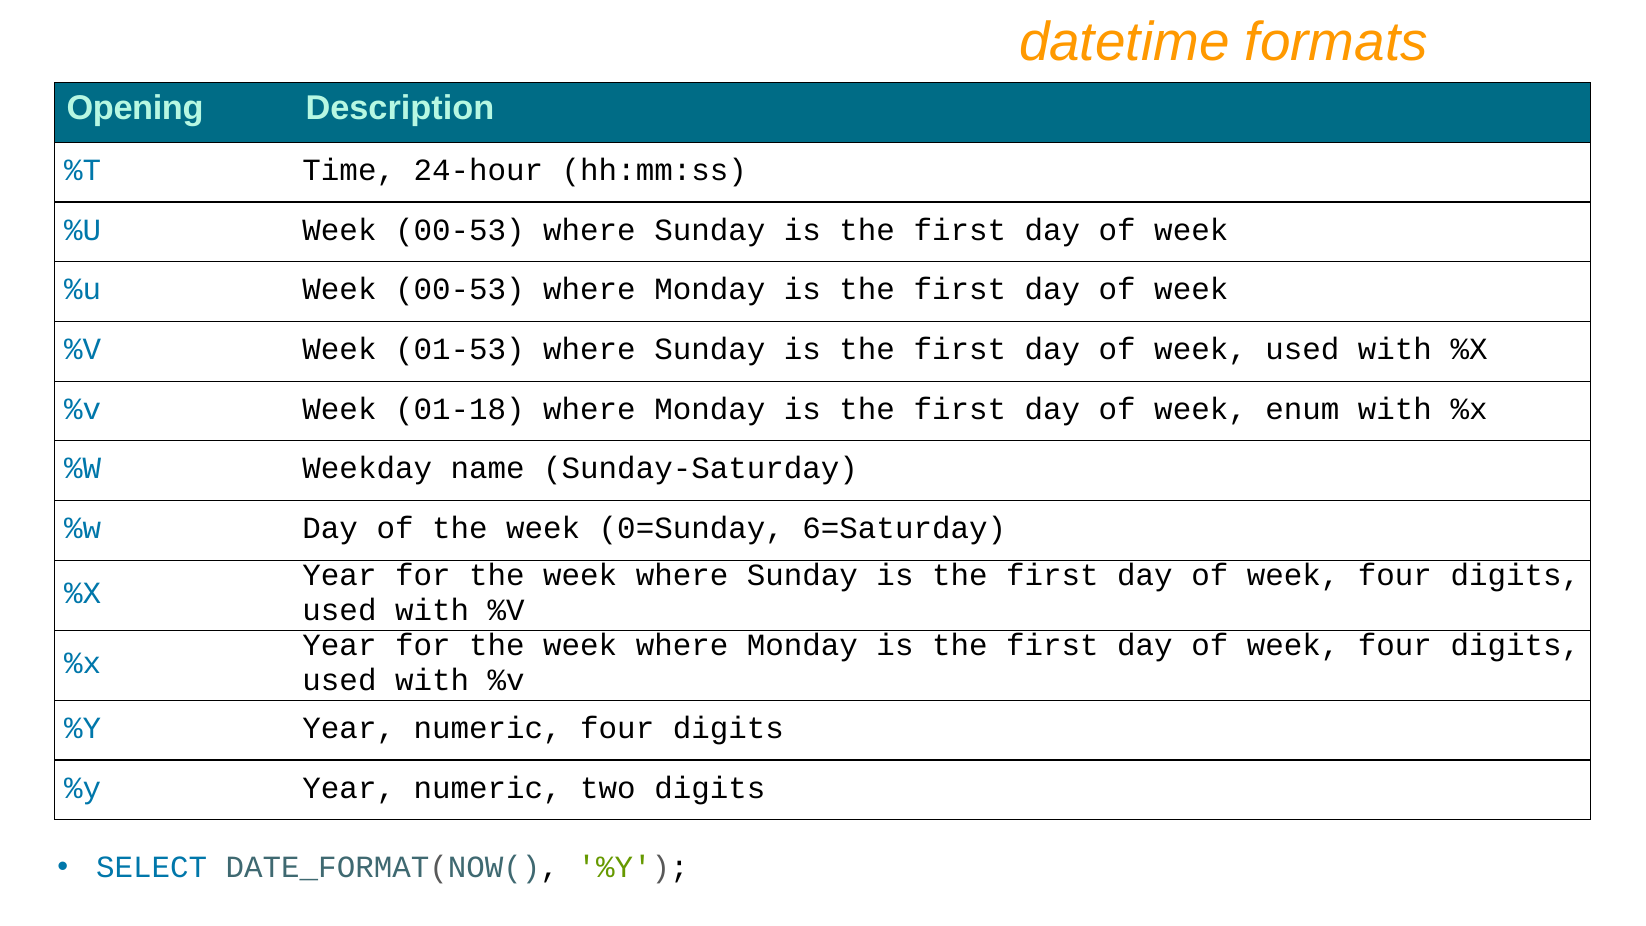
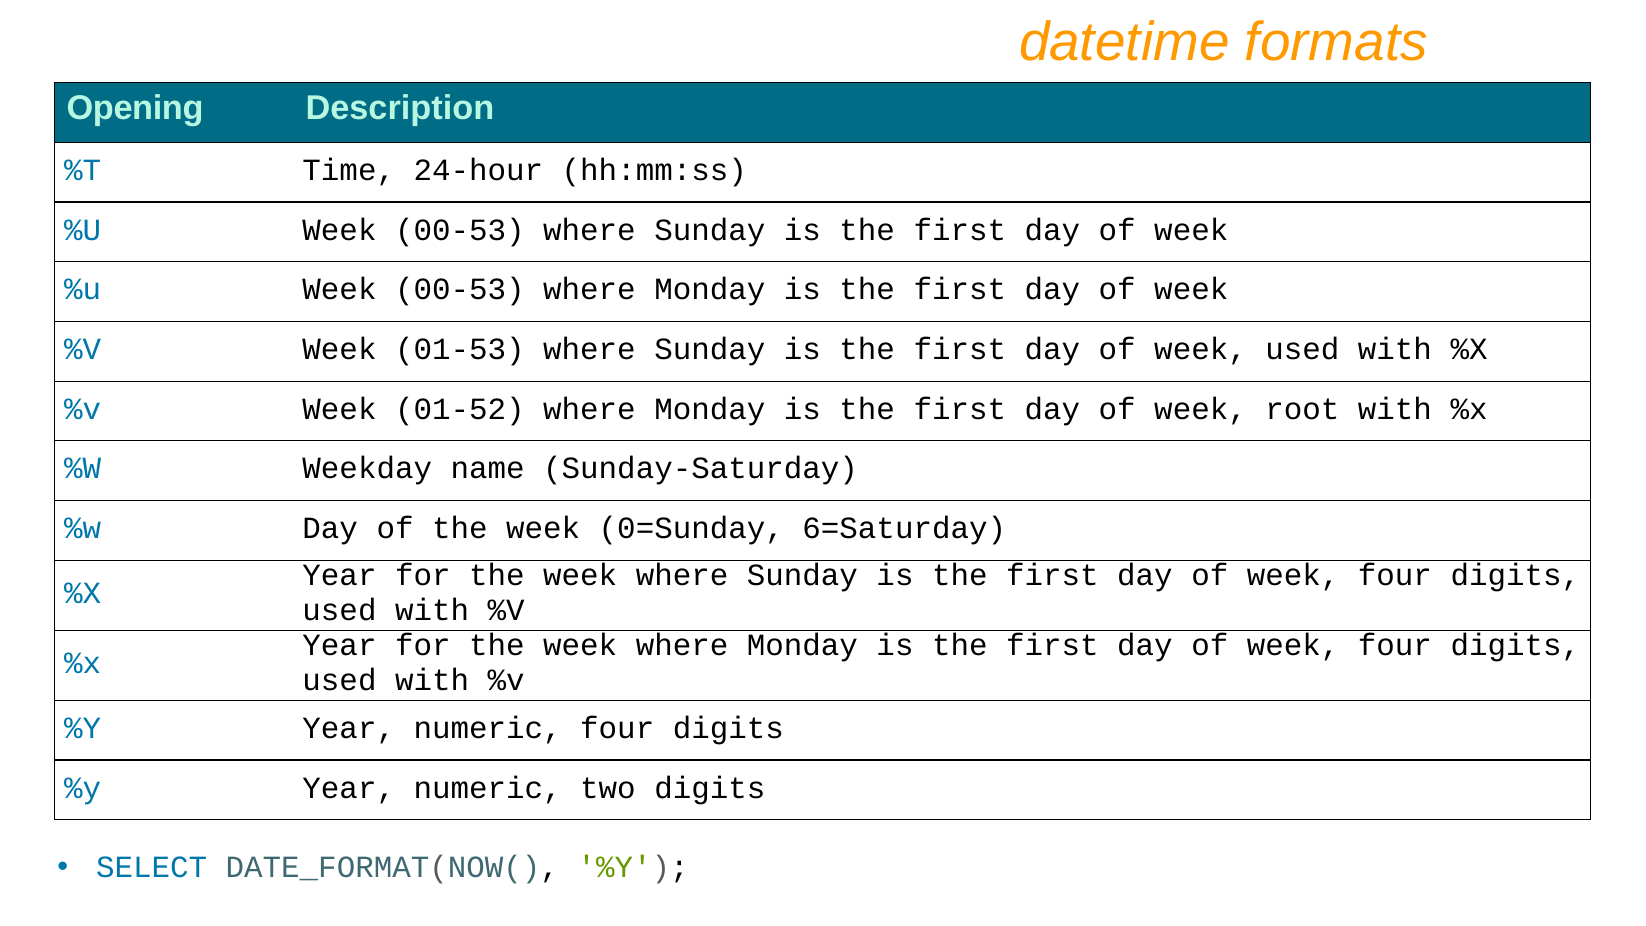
01-18: 01-18 -> 01-52
enum: enum -> root
